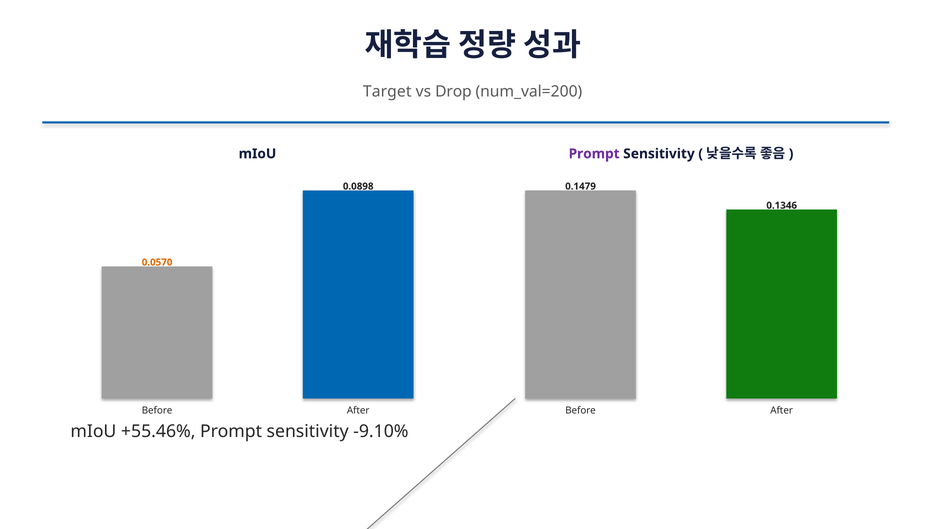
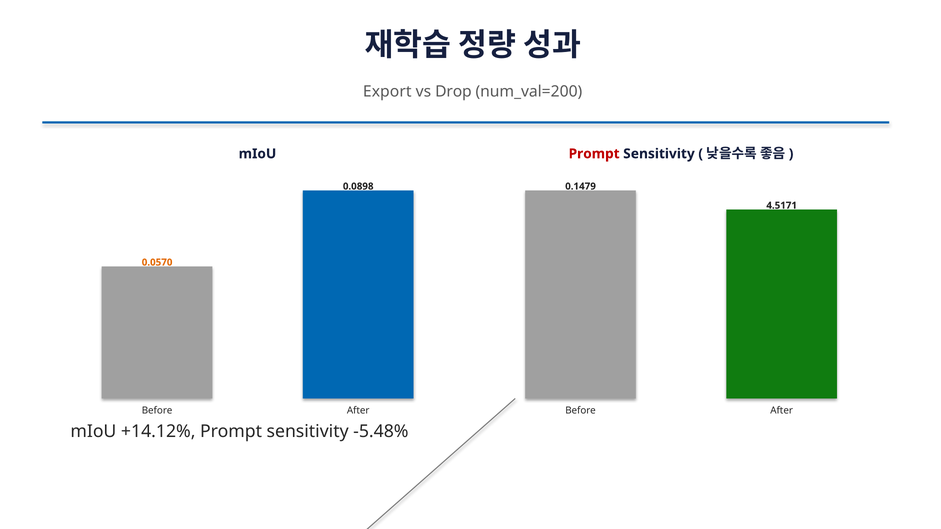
Target: Target -> Export
Prompt at (594, 154) colour: purple -> red
0.1346: 0.1346 -> 4.5171
+55.46%: +55.46% -> +14.12%
-9.10%: -9.10% -> -5.48%
